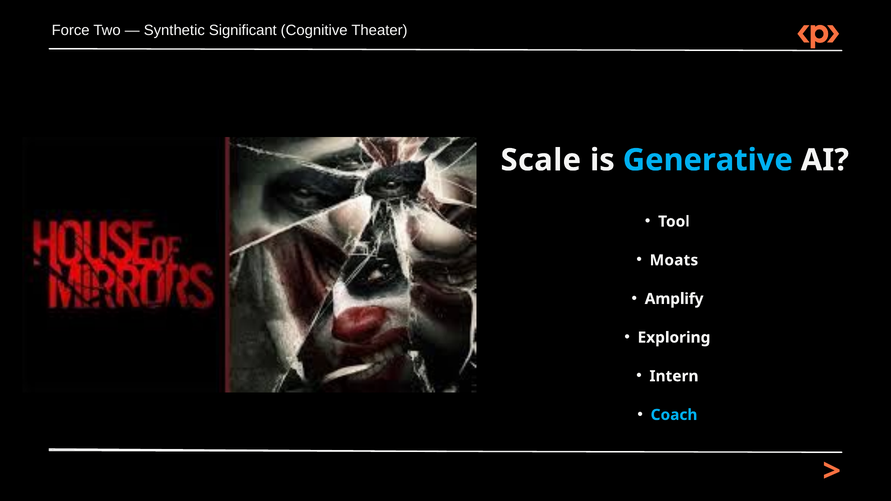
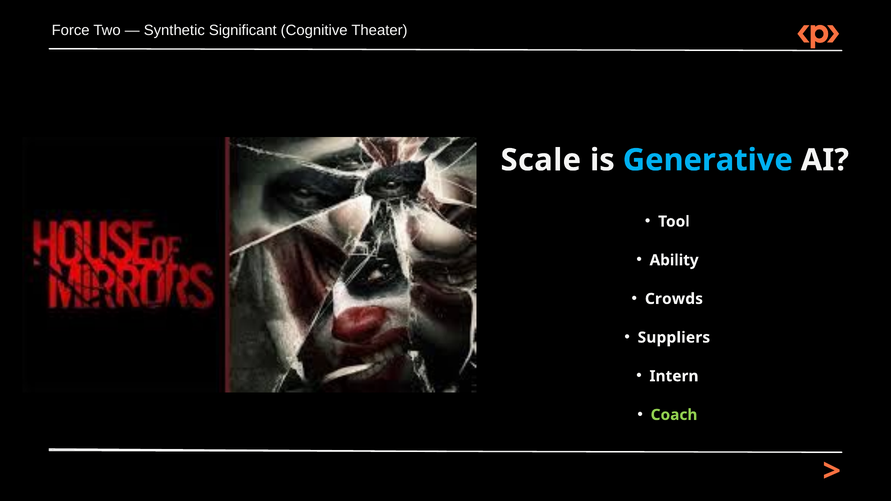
Moats: Moats -> Ability
Amplify: Amplify -> Crowds
Exploring: Exploring -> Suppliers
Coach colour: light blue -> light green
